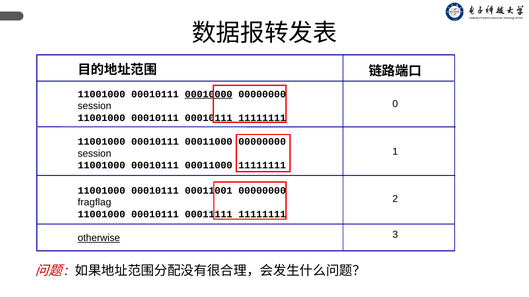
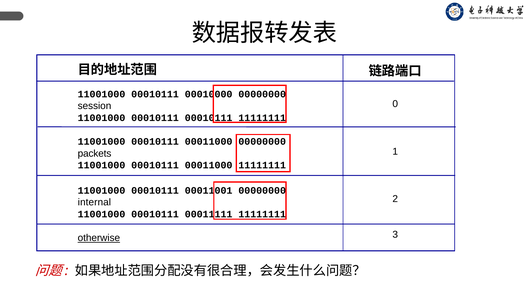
00010000 underline: present -> none
session at (94, 154): session -> packets
fragflag: fragflag -> internal
